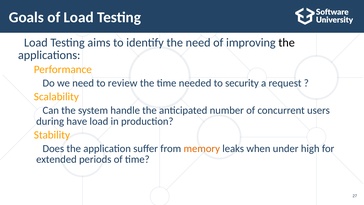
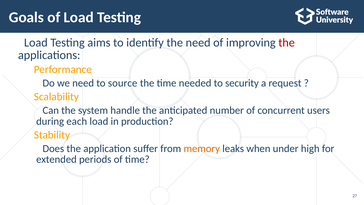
the at (287, 43) colour: black -> red
review: review -> source
have: have -> each
